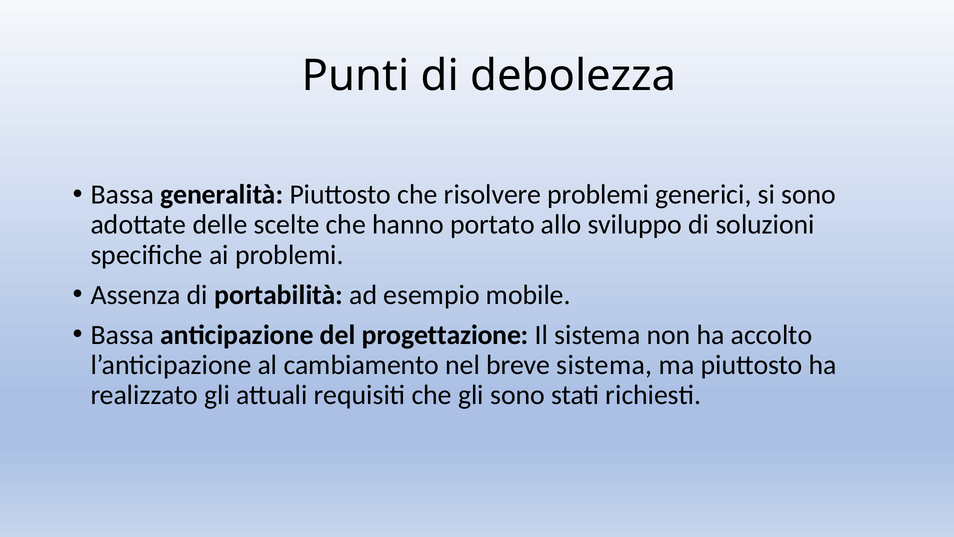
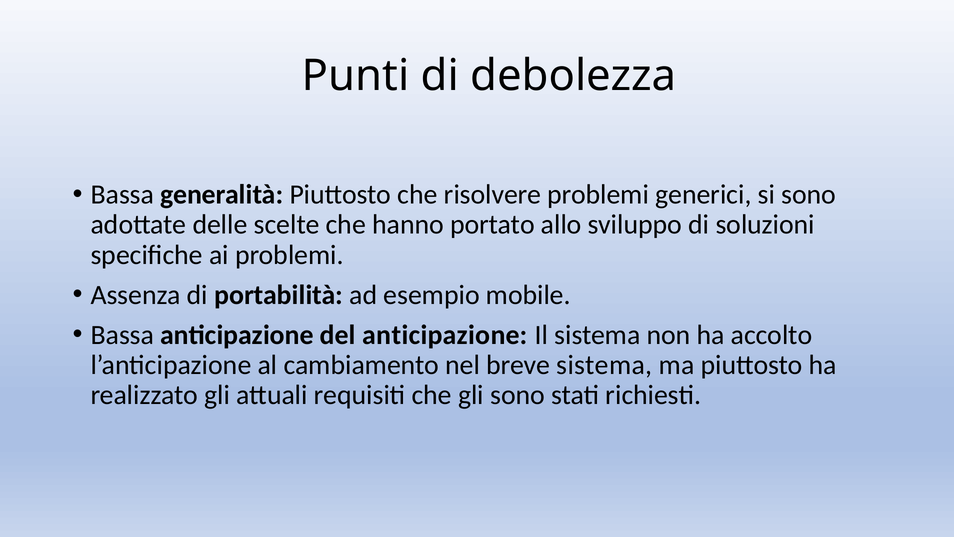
del progettazione: progettazione -> anticipazione
